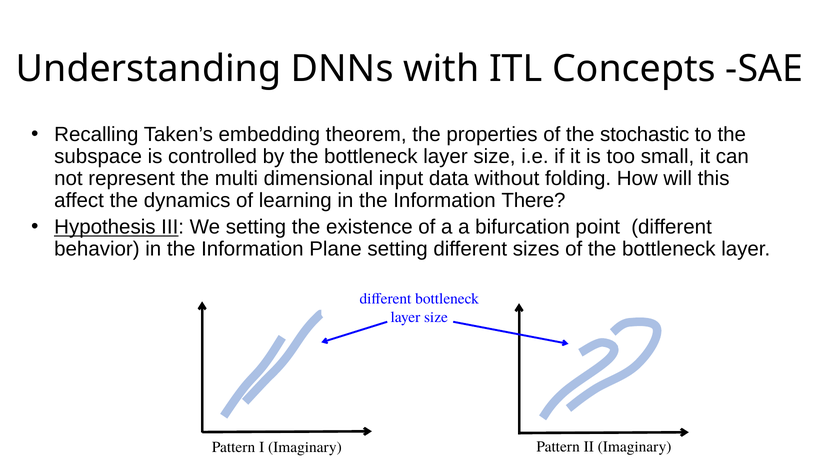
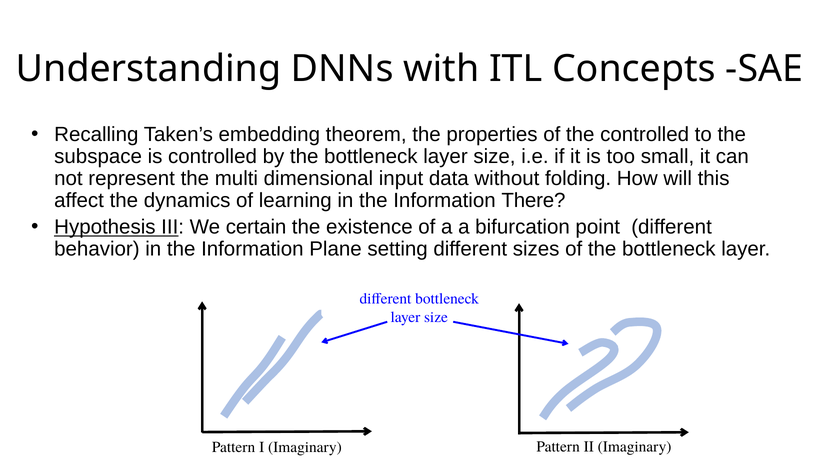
the stochastic: stochastic -> controlled
We setting: setting -> certain
